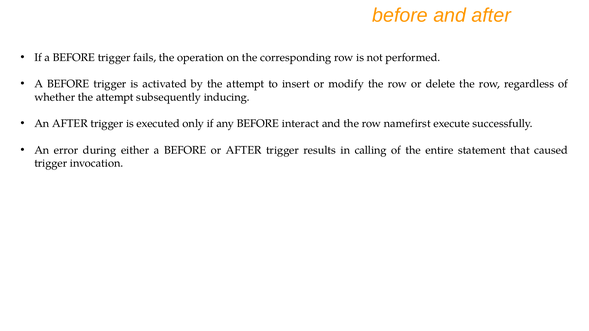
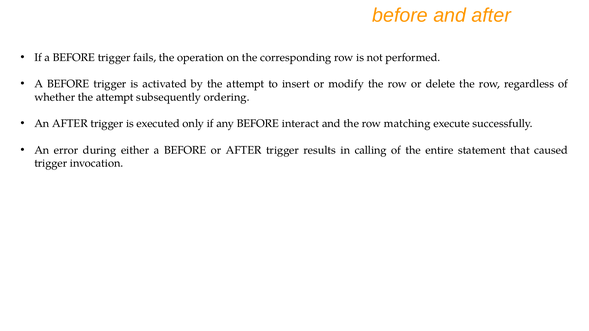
inducing: inducing -> ordering
namefirst: namefirst -> matching
